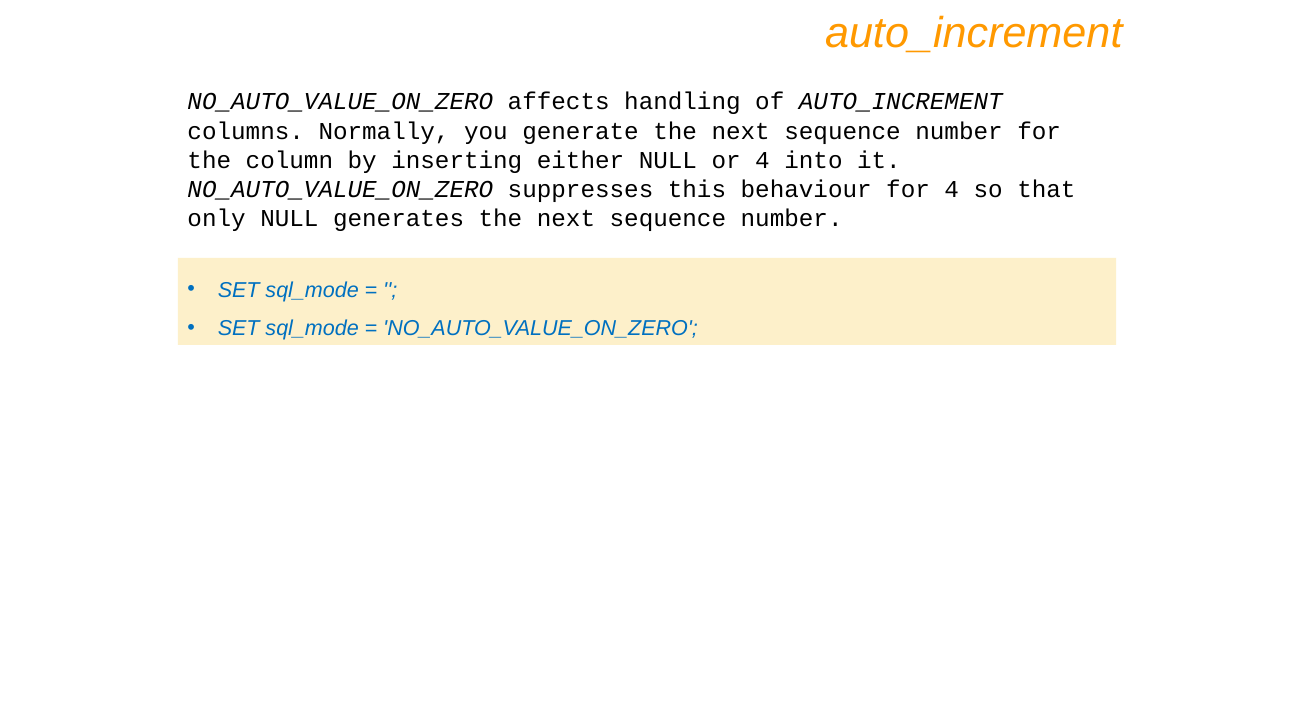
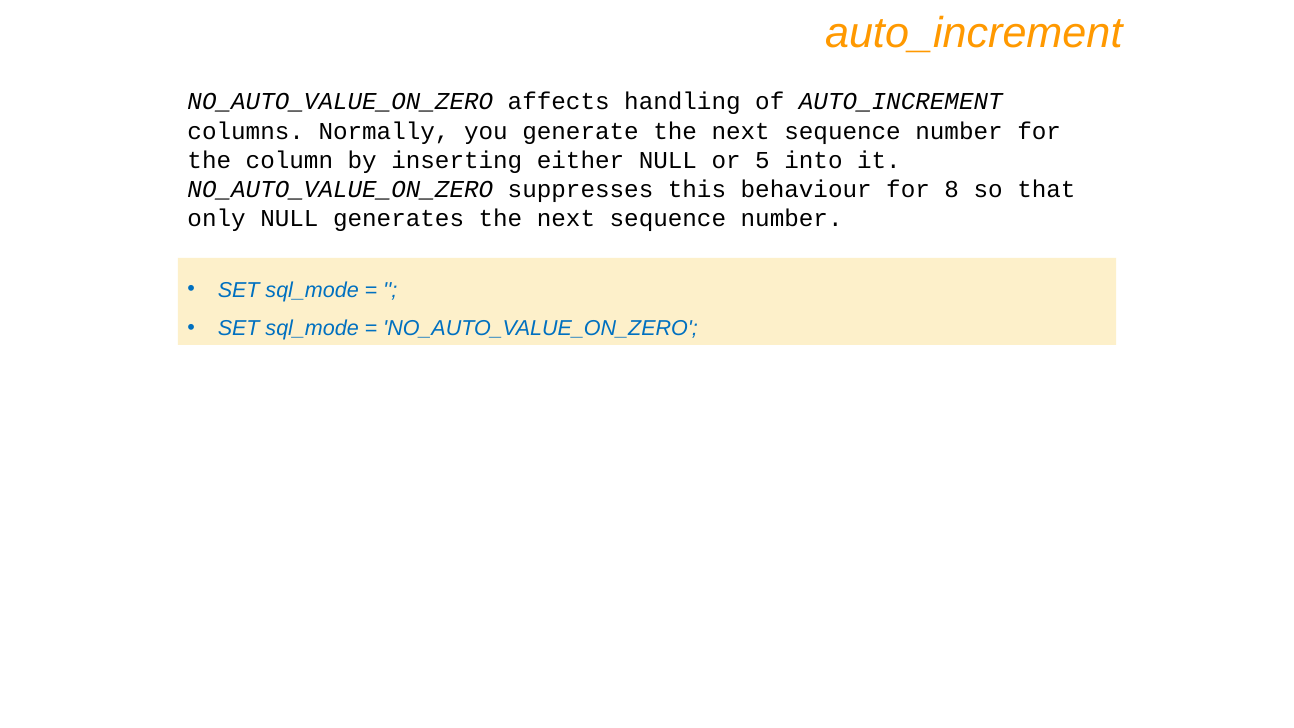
or 4: 4 -> 5
for 4: 4 -> 8
